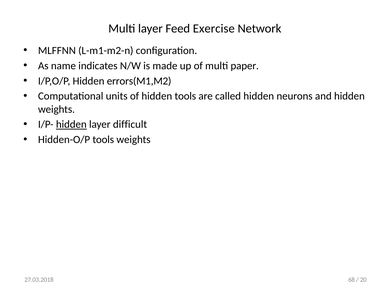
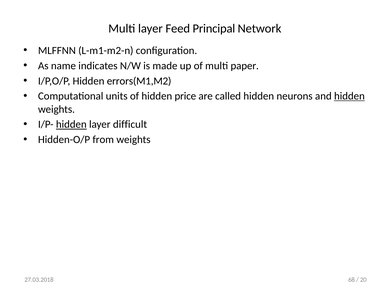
Exercise: Exercise -> Principal
hidden tools: tools -> price
hidden at (349, 96) underline: none -> present
Hidden-O/P tools: tools -> from
